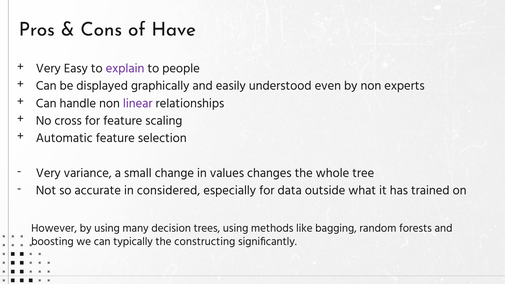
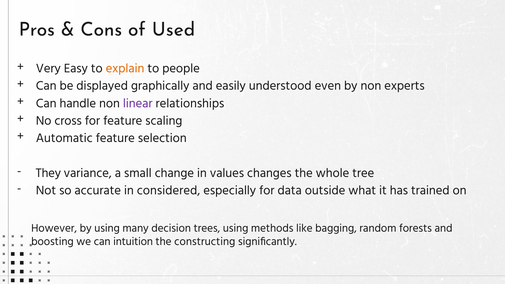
Have: Have -> Used
explain colour: purple -> orange
Very at (48, 173): Very -> They
typically: typically -> intuition
